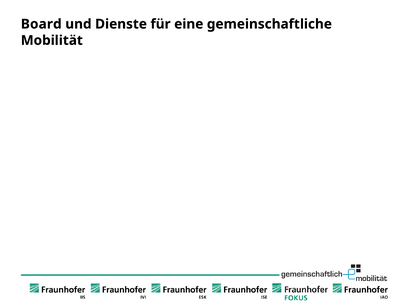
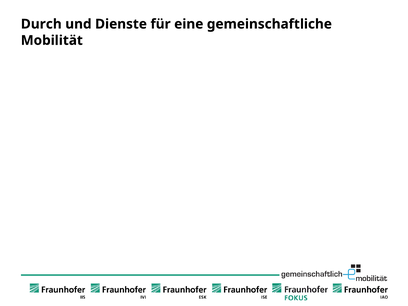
Board: Board -> Durch
